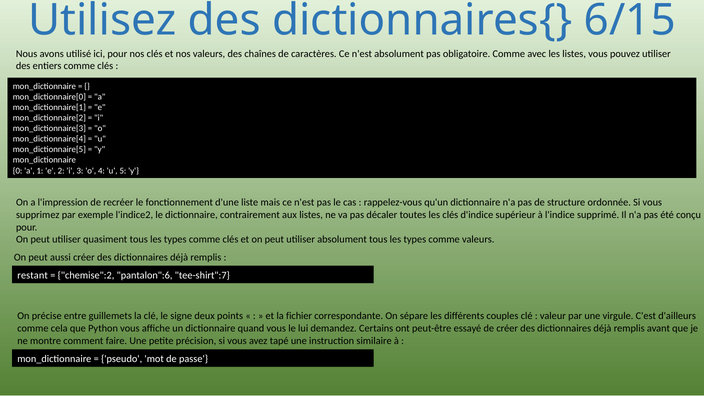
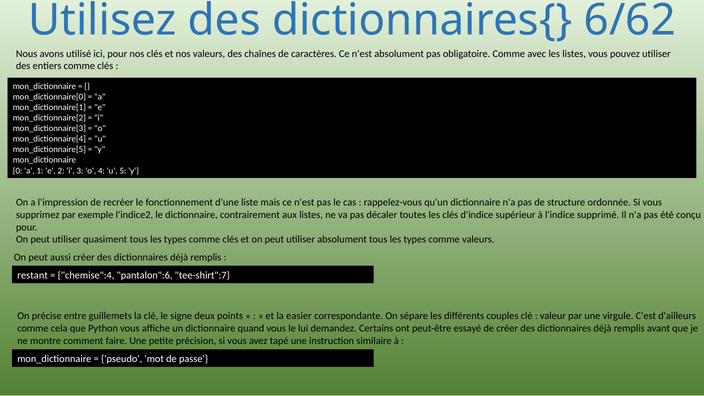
6/15: 6/15 -> 6/62
chemise":2: chemise":2 -> chemise":4
fichier: fichier -> easier
